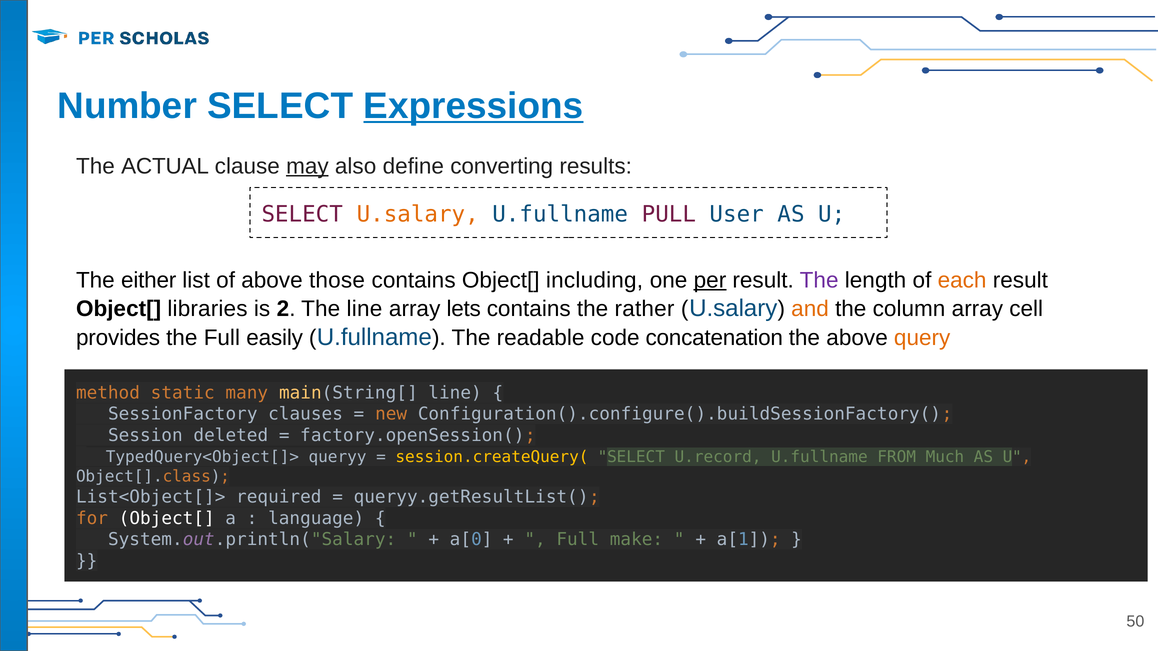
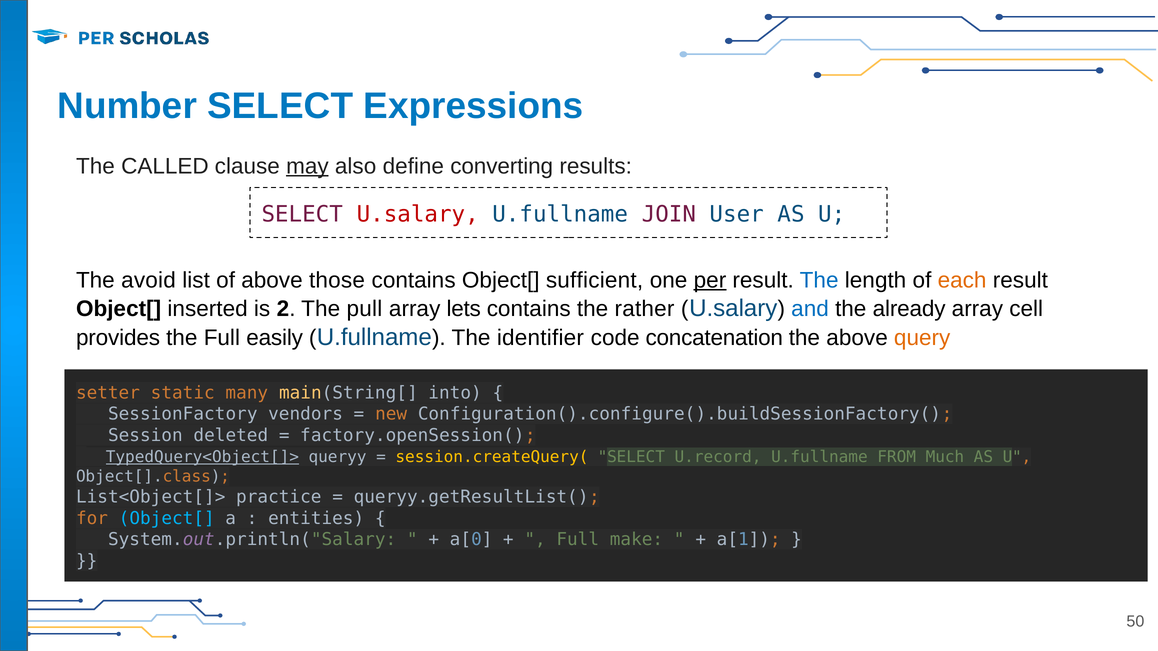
Expressions underline: present -> none
ACTUAL: ACTUAL -> CALLED
U.salary at (418, 214) colour: orange -> red
PULL: PULL -> JOIN
either: either -> avoid
including: including -> sufficient
The at (819, 280) colour: purple -> blue
libraries: libraries -> inserted
The line: line -> pull
and colour: orange -> blue
column: column -> already
readable: readable -> identifier
method: method -> setter
main(String[ line: line -> into
clauses: clauses -> vendors
TypedQuery<Object[]> underline: none -> present
required: required -> practice
Object[ at (167, 519) colour: white -> light blue
language: language -> entities
